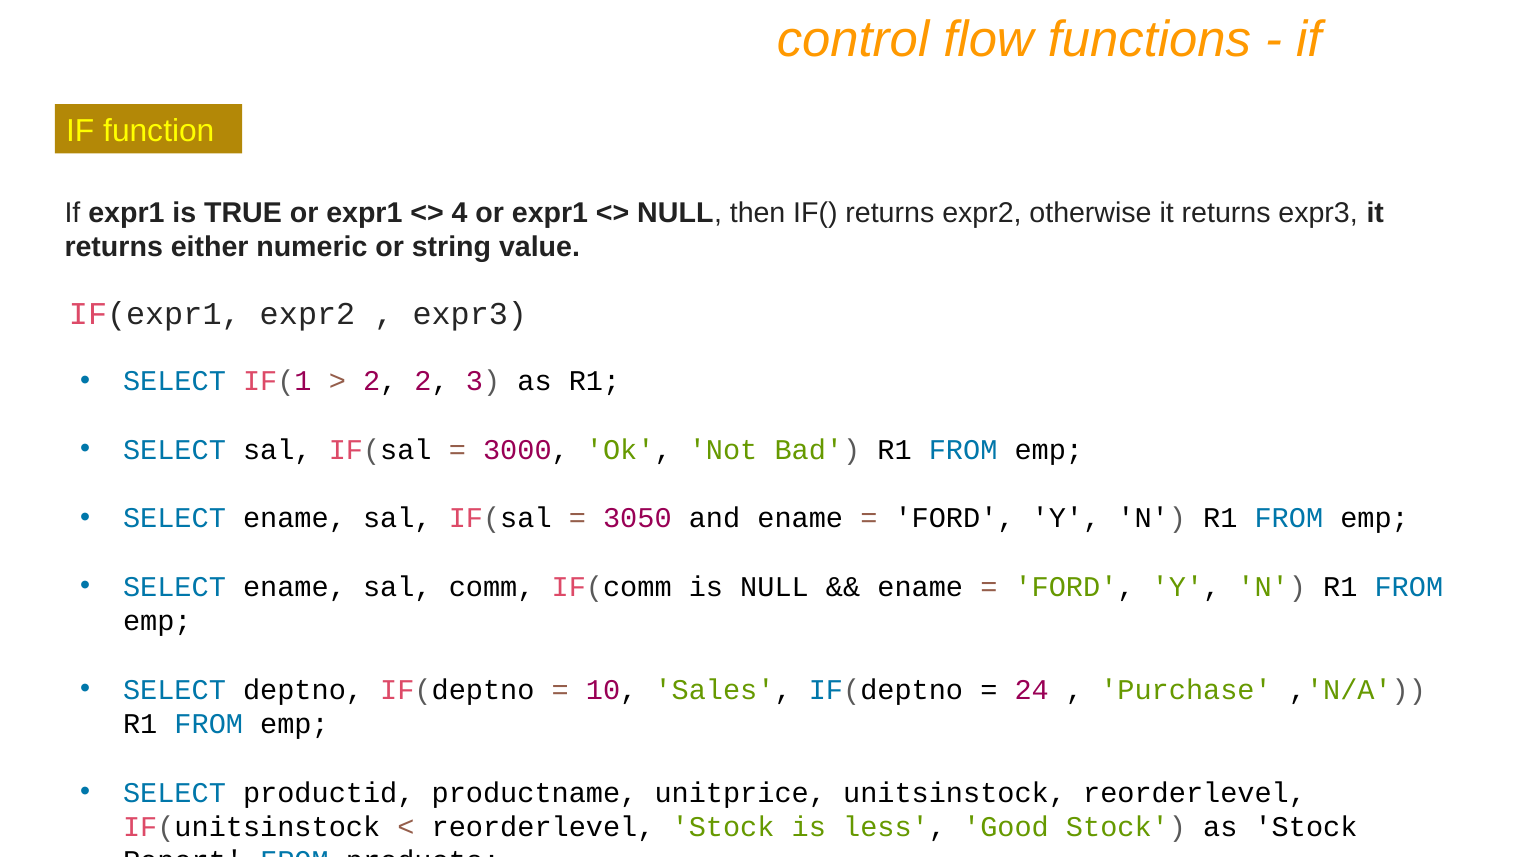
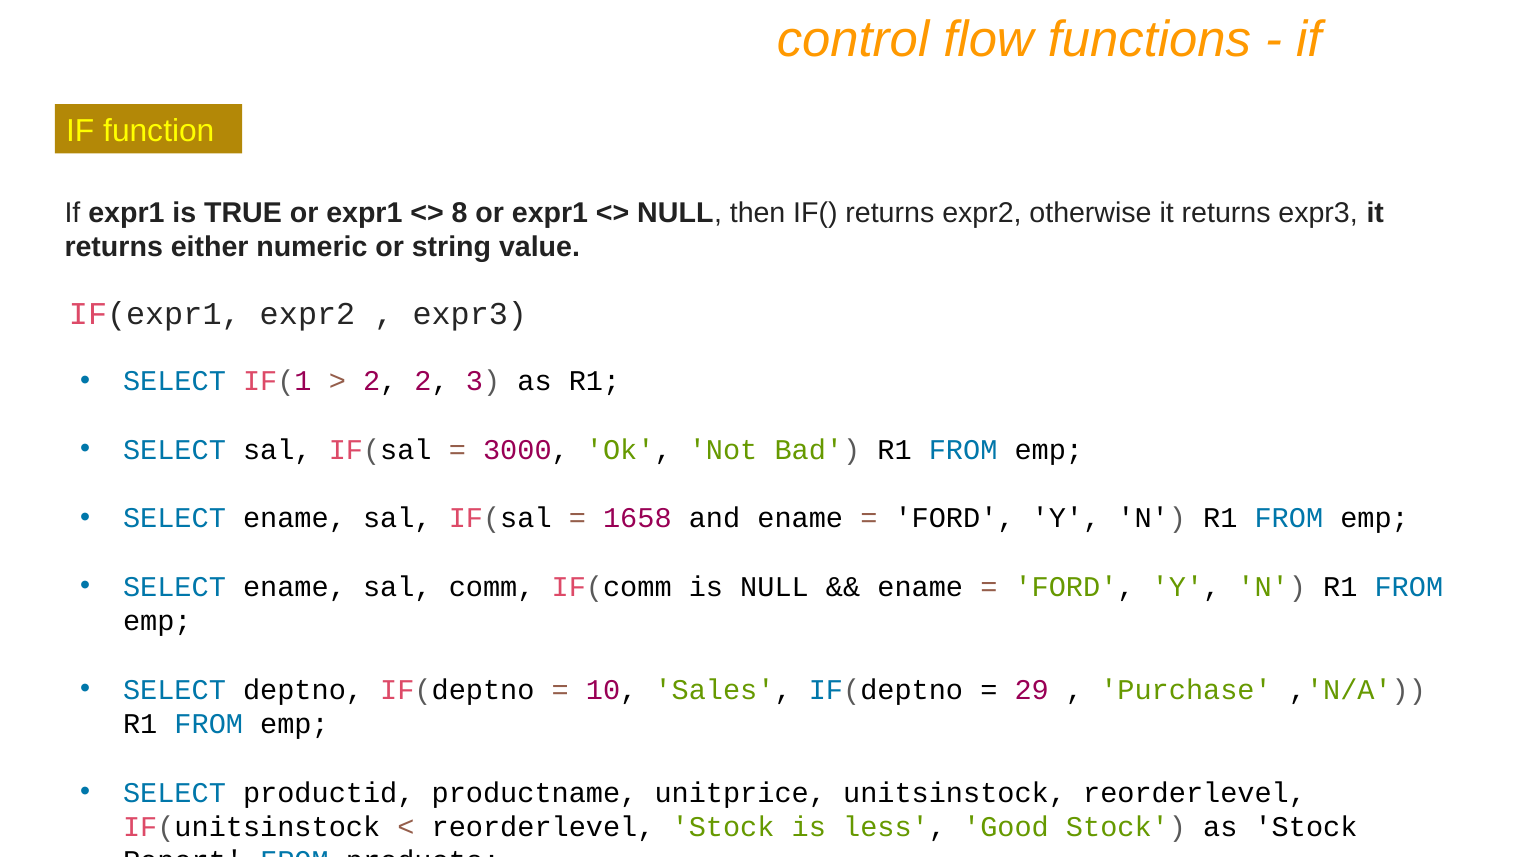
4: 4 -> 8
3050: 3050 -> 1658
24: 24 -> 29
